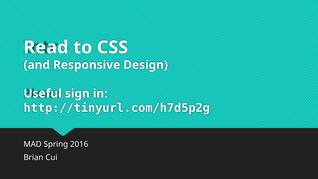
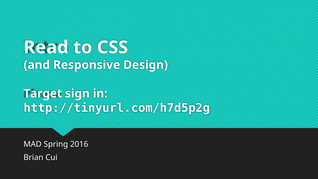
Useful: Useful -> Target
